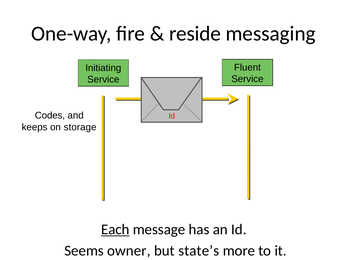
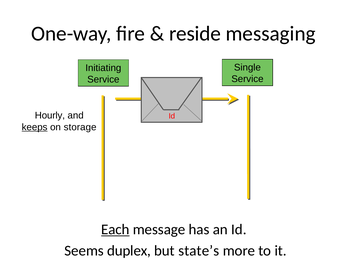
Fluent: Fluent -> Single
Codes: Codes -> Hourly
keeps underline: none -> present
owner: owner -> duplex
